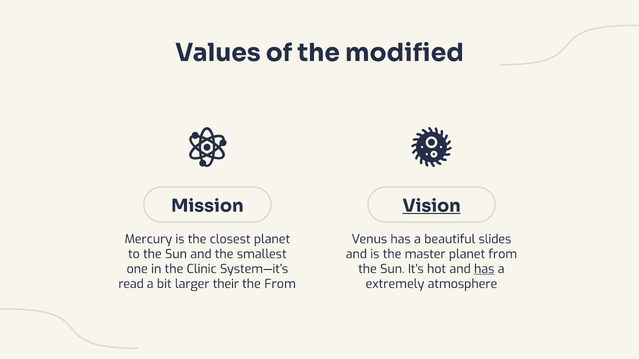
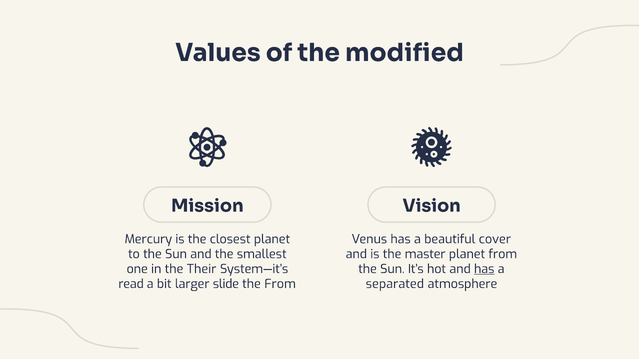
Vision underline: present -> none
slides: slides -> cover
Clinic: Clinic -> Their
their: their -> slide
extremely: extremely -> separated
